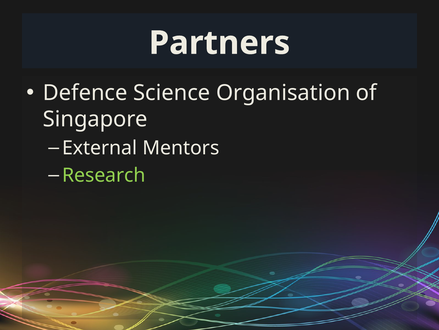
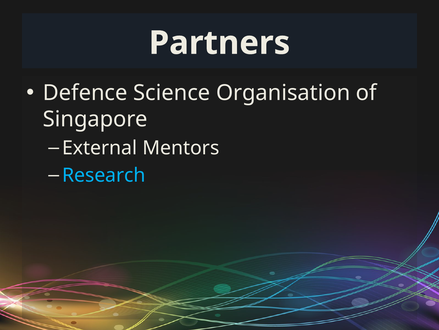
Research colour: light green -> light blue
